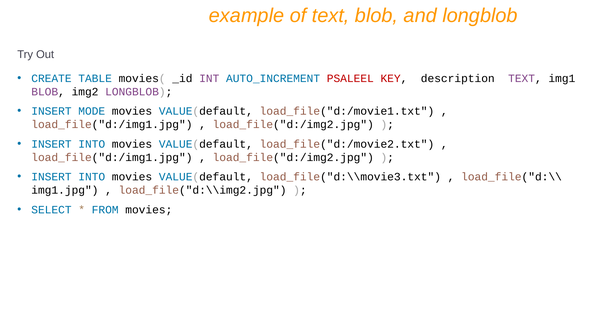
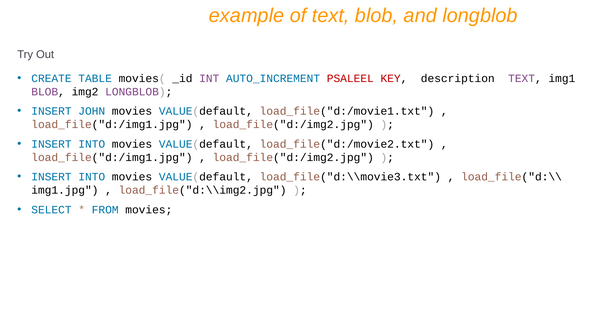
MODE: MODE -> JOHN
